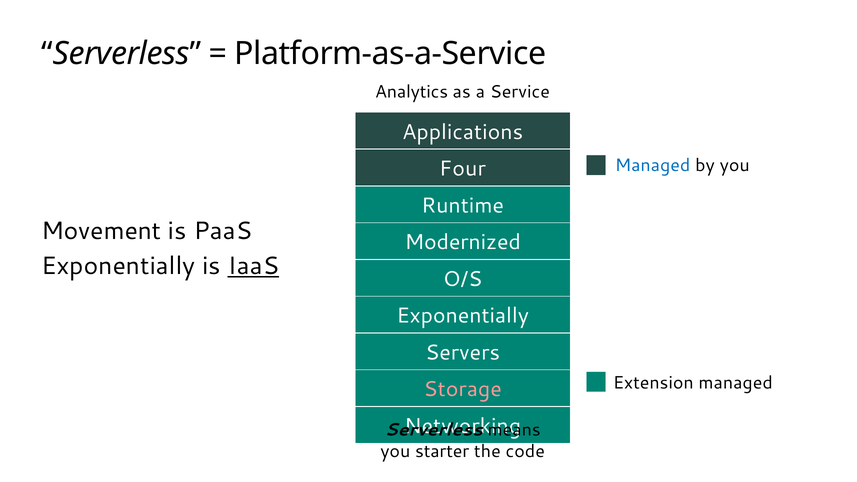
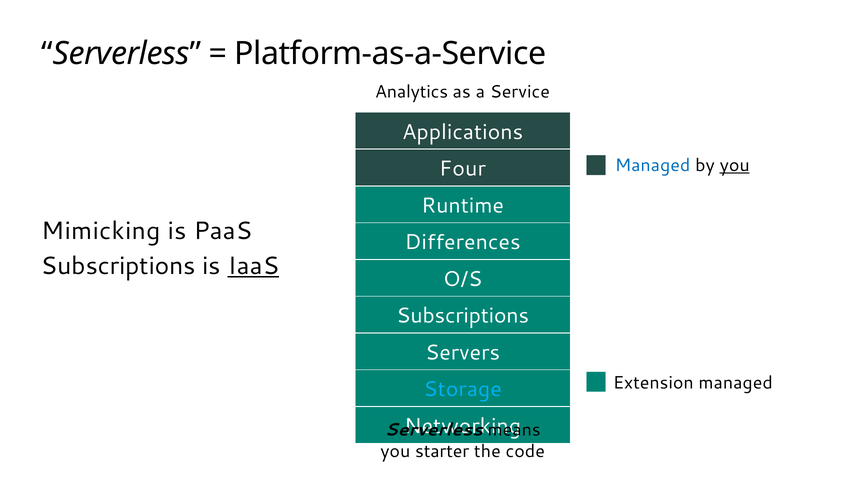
you at (735, 165) underline: none -> present
Movement: Movement -> Mimicking
Modernized: Modernized -> Differences
Exponentially at (118, 266): Exponentially -> Subscriptions
Exponentially at (463, 316): Exponentially -> Subscriptions
Storage colour: pink -> light blue
